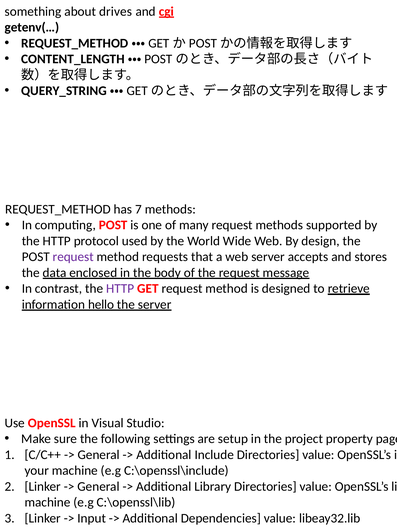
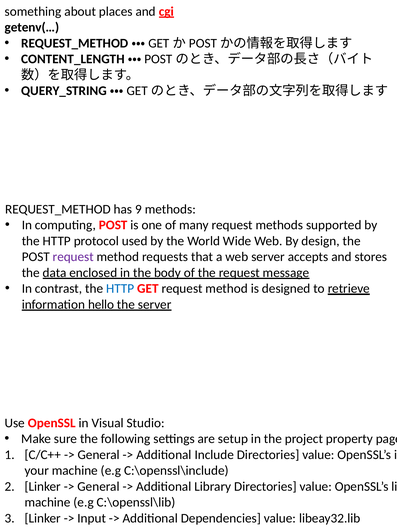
drives: drives -> places
7: 7 -> 9
HTTP at (120, 289) colour: purple -> blue
